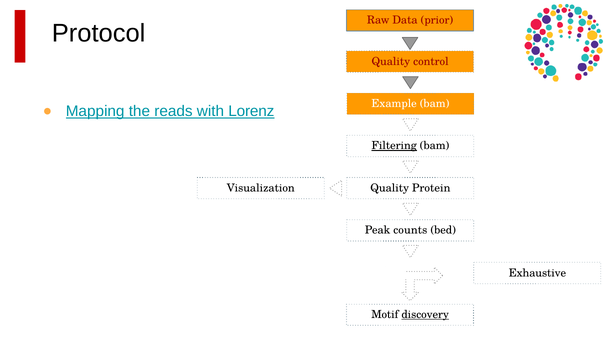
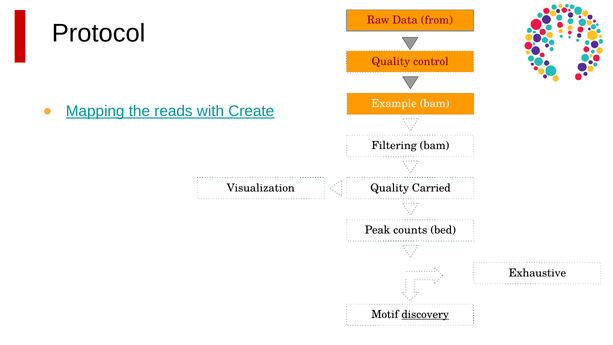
prior: prior -> from
Lorenz: Lorenz -> Create
Filtering underline: present -> none
Protein: Protein -> Carried
